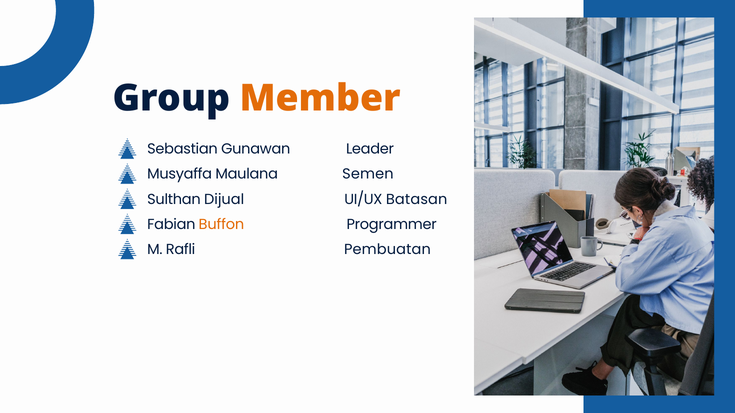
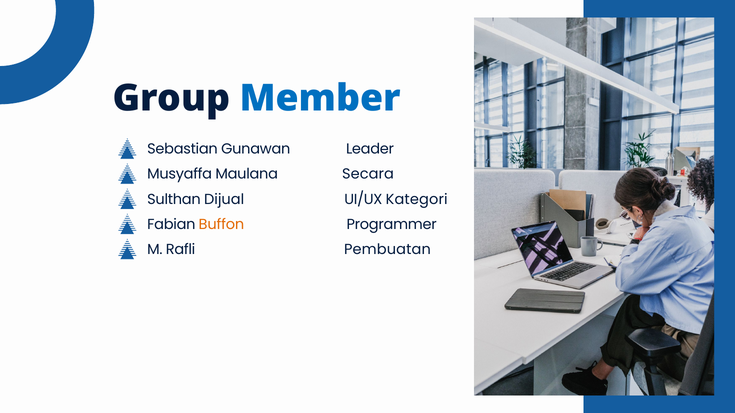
Member colour: orange -> blue
Semen: Semen -> Secara
Batasan: Batasan -> Kategori
